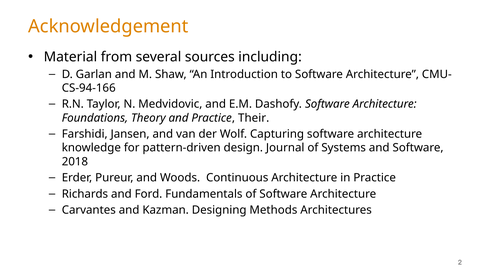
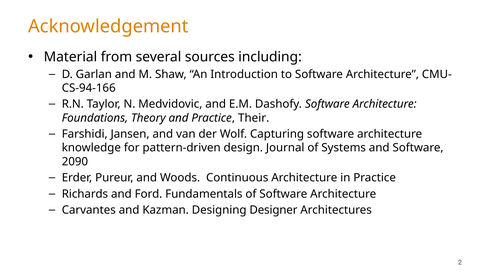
2018: 2018 -> 2090
Methods: Methods -> Designer
